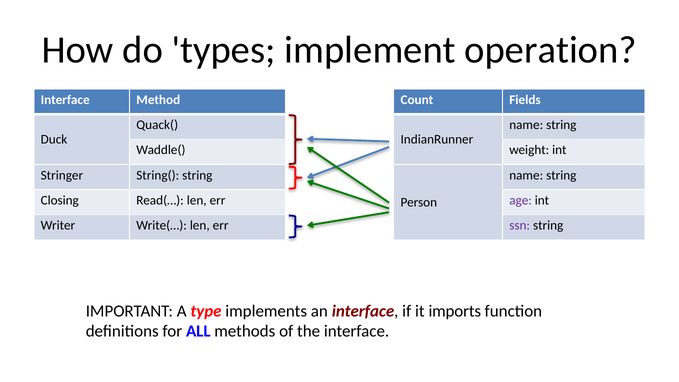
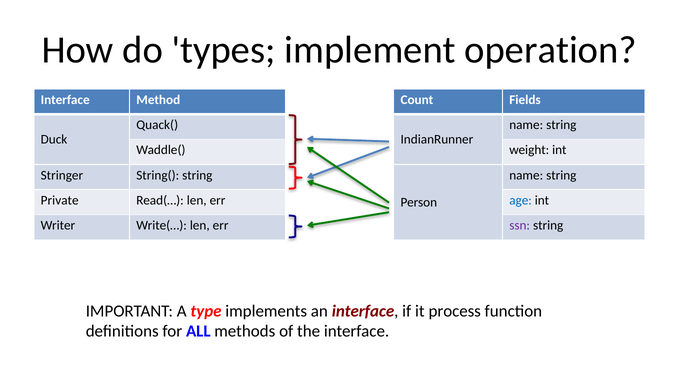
Closing: Closing -> Private
age colour: purple -> blue
imports: imports -> process
